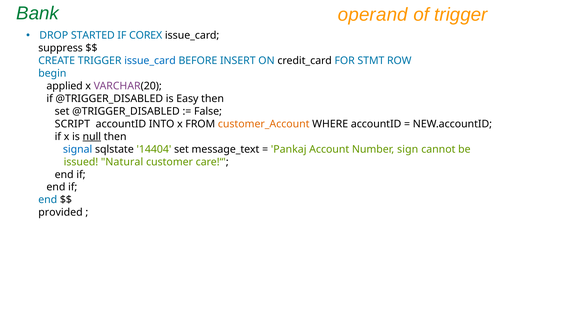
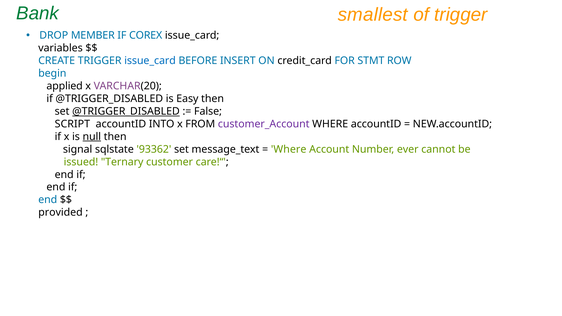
operand: operand -> smallest
STARTED: STARTED -> MEMBER
suppress: suppress -> variables
@TRIGGER_DISABLED at (126, 111) underline: none -> present
customer_Account colour: orange -> purple
signal colour: blue -> black
14404: 14404 -> 93362
Pankaj at (289, 149): Pankaj -> Where
sign: sign -> ever
Natural: Natural -> Ternary
